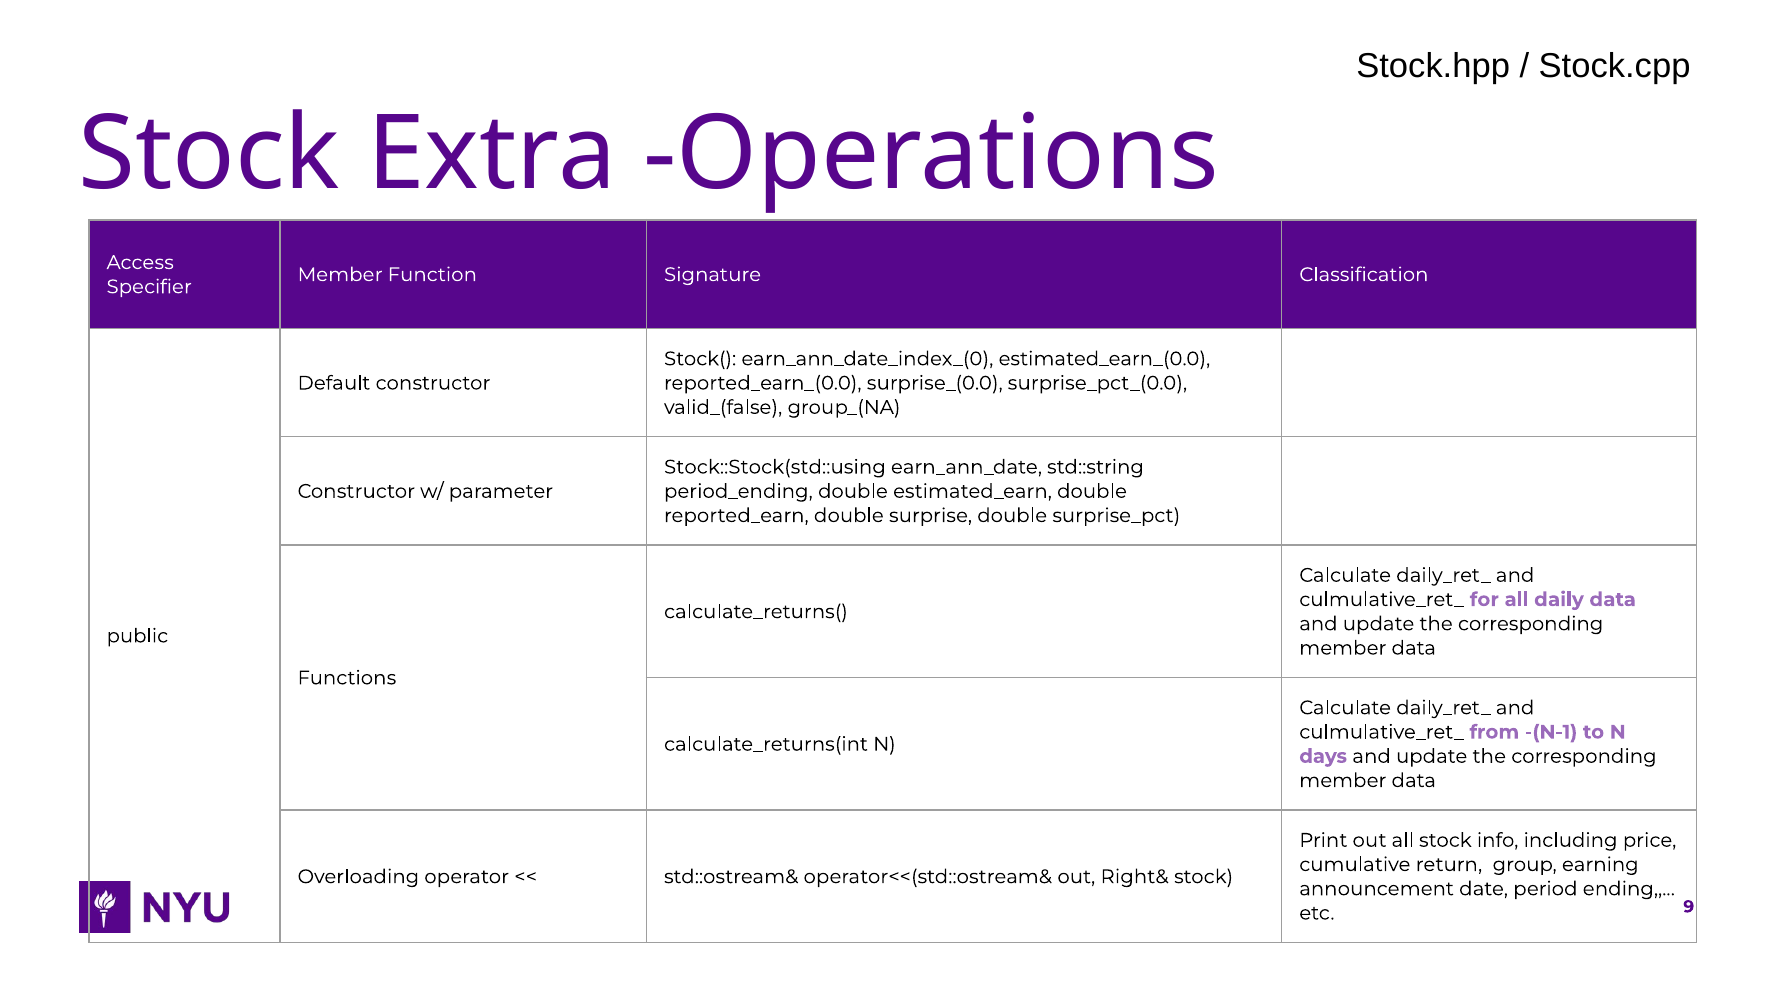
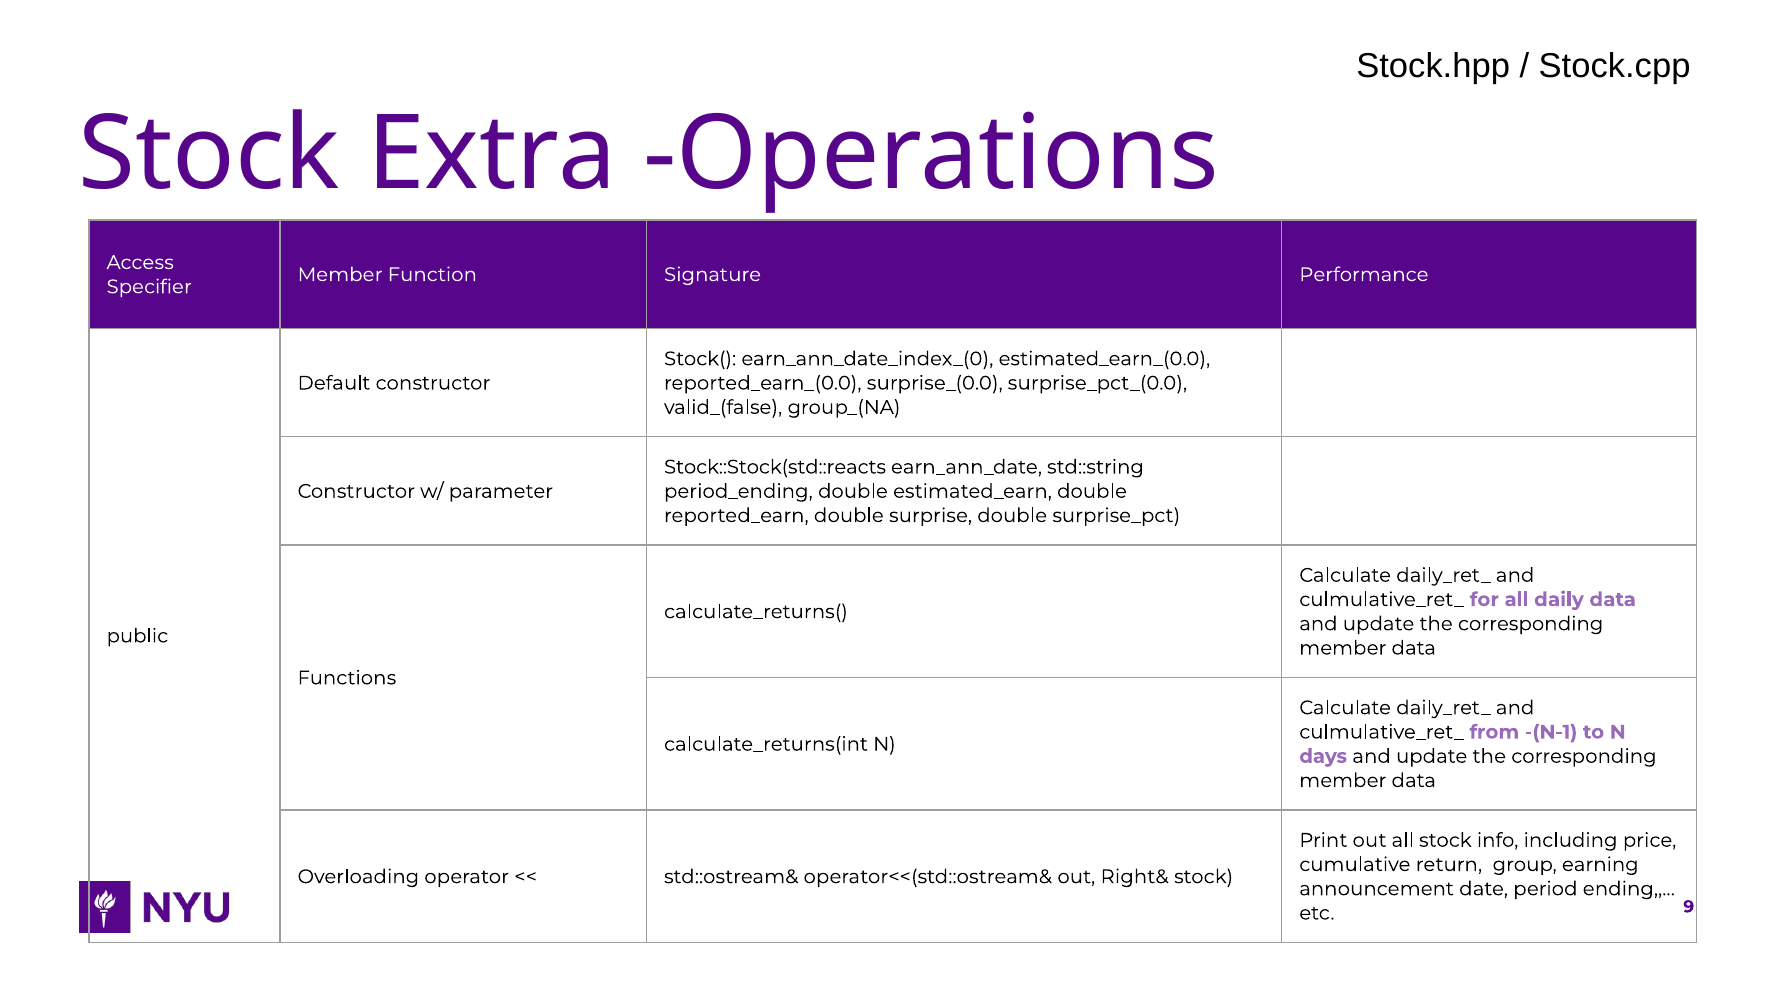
Classification: Classification -> Performance
Stock::Stock(std::using: Stock::Stock(std::using -> Stock::Stock(std::reacts
